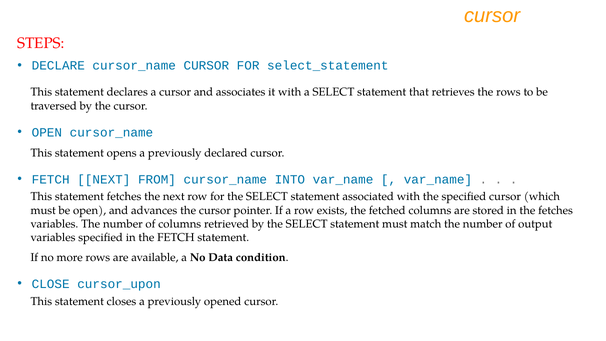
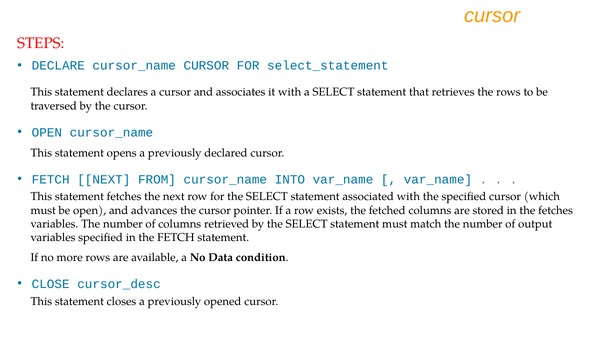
cursor_upon: cursor_upon -> cursor_desc
